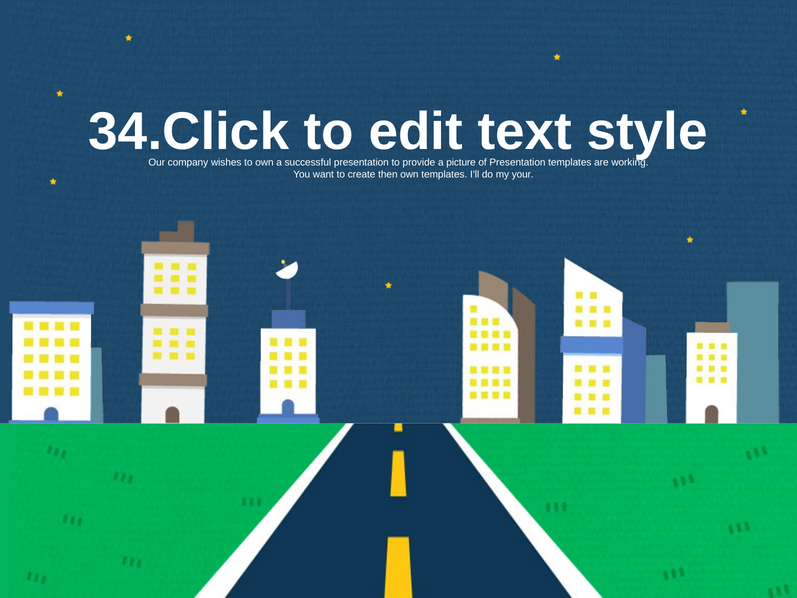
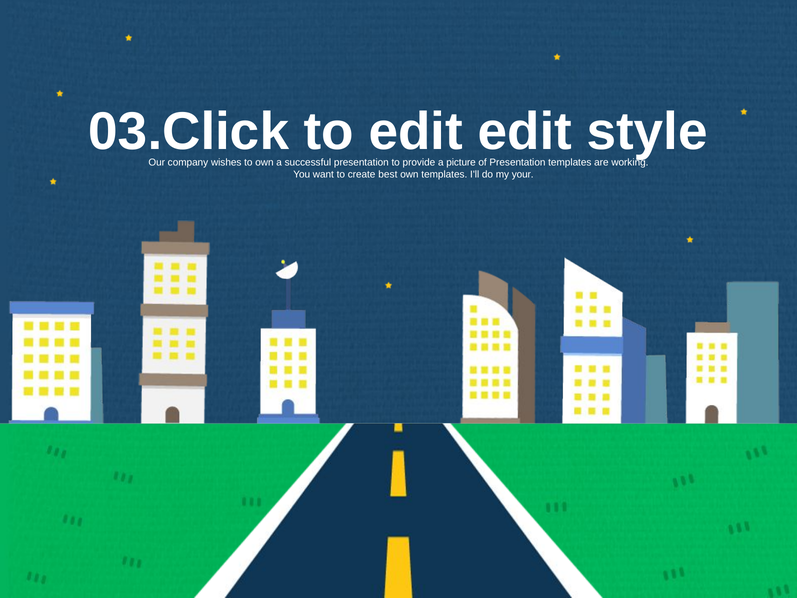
34.Click: 34.Click -> 03.Click
edit text: text -> edit
then: then -> best
